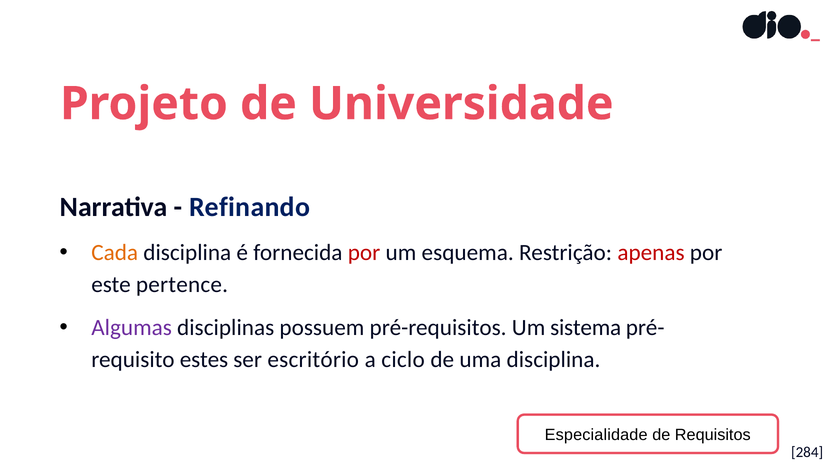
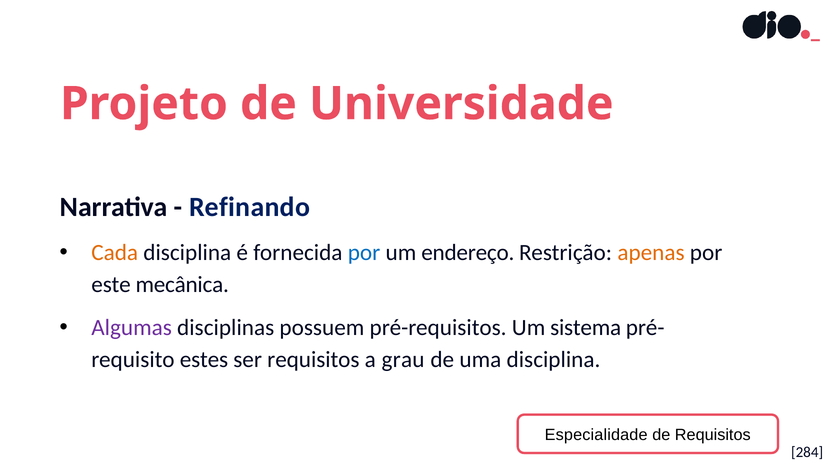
por at (364, 253) colour: red -> blue
esquema: esquema -> endereço
apenas colour: red -> orange
pertence: pertence -> mecânica
ser escritório: escritório -> requisitos
ciclo: ciclo -> grau
